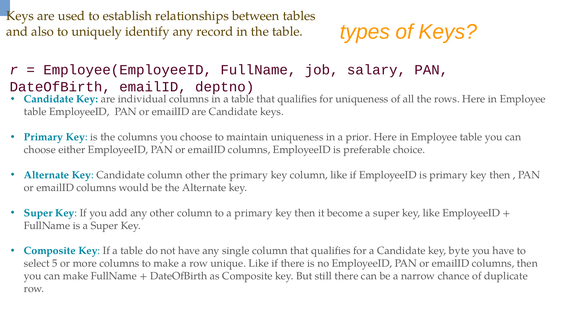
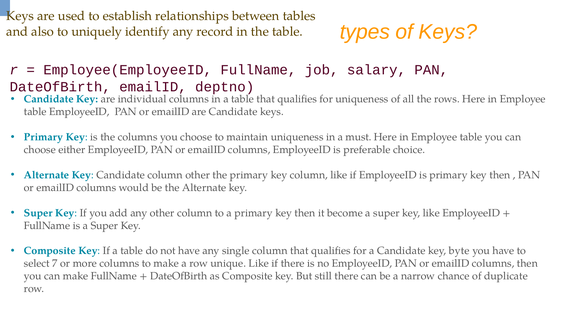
prior: prior -> must
5: 5 -> 7
